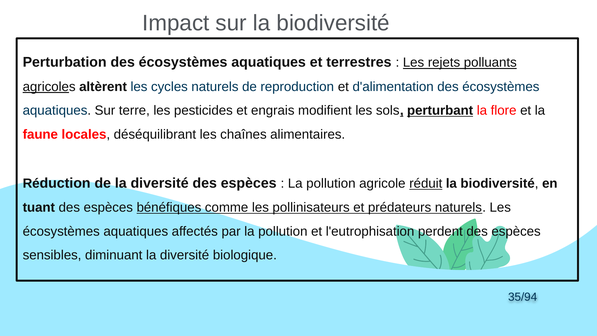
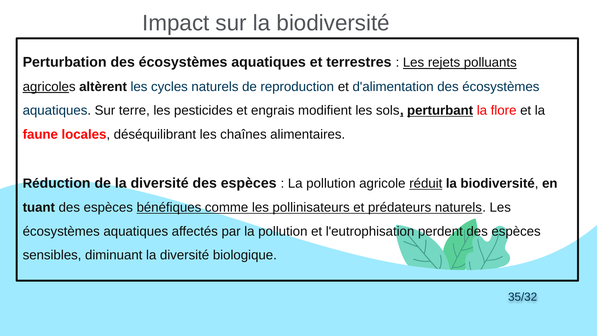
35/94: 35/94 -> 35/32
